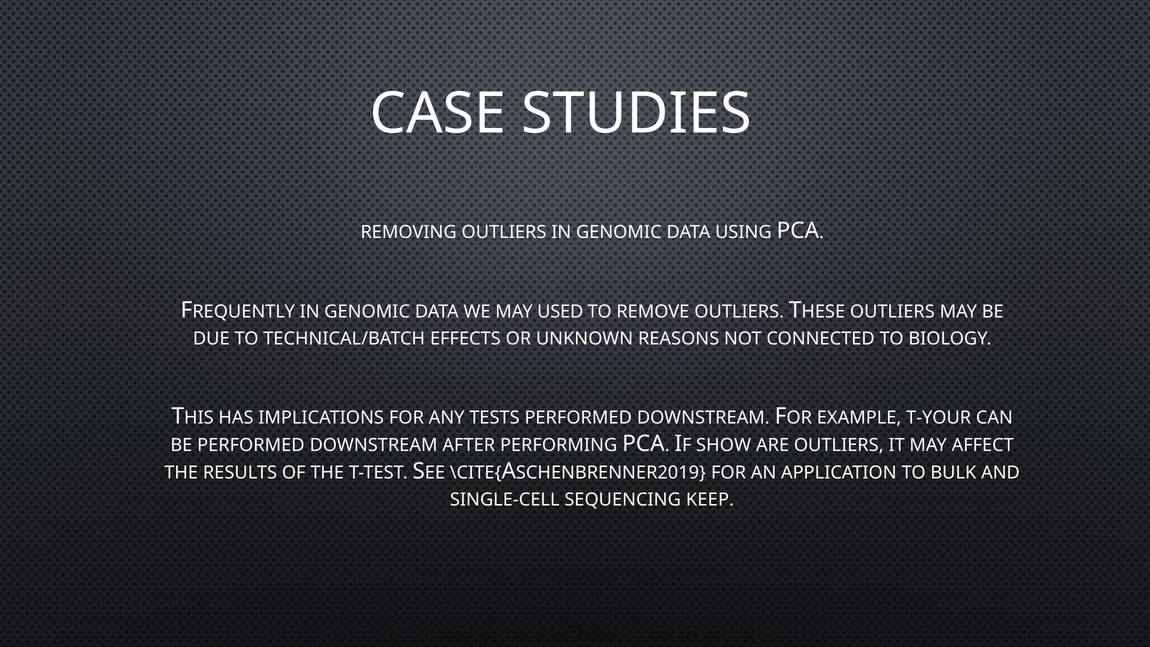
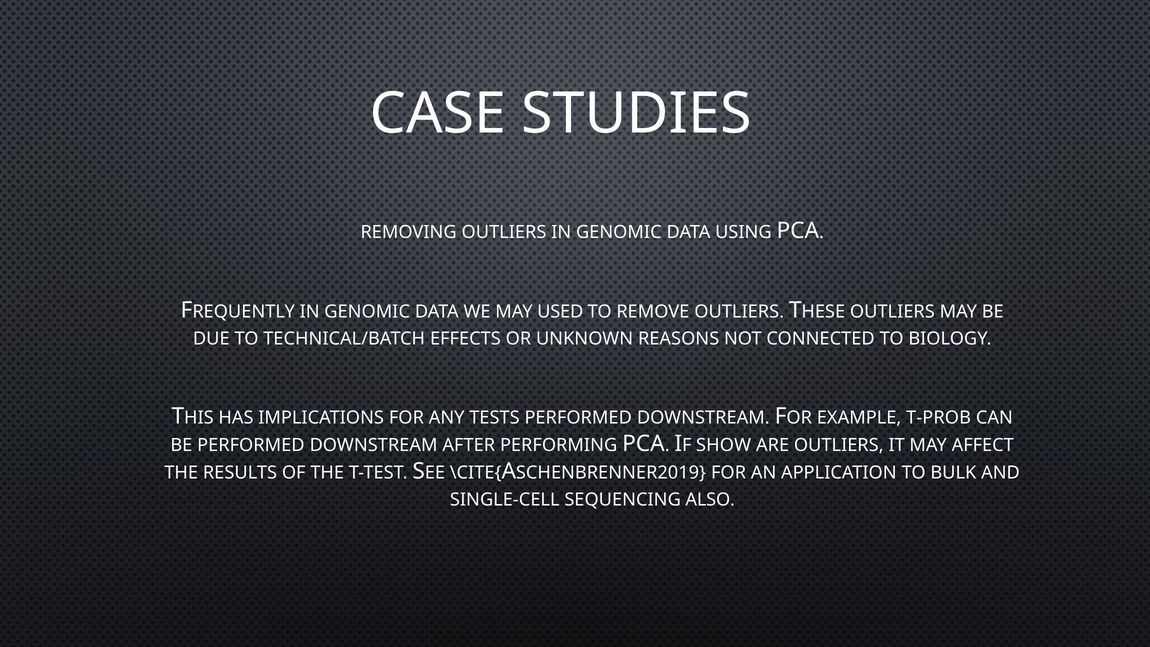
T-YOUR: T-YOUR -> T-PROB
KEEP: KEEP -> ALSO
